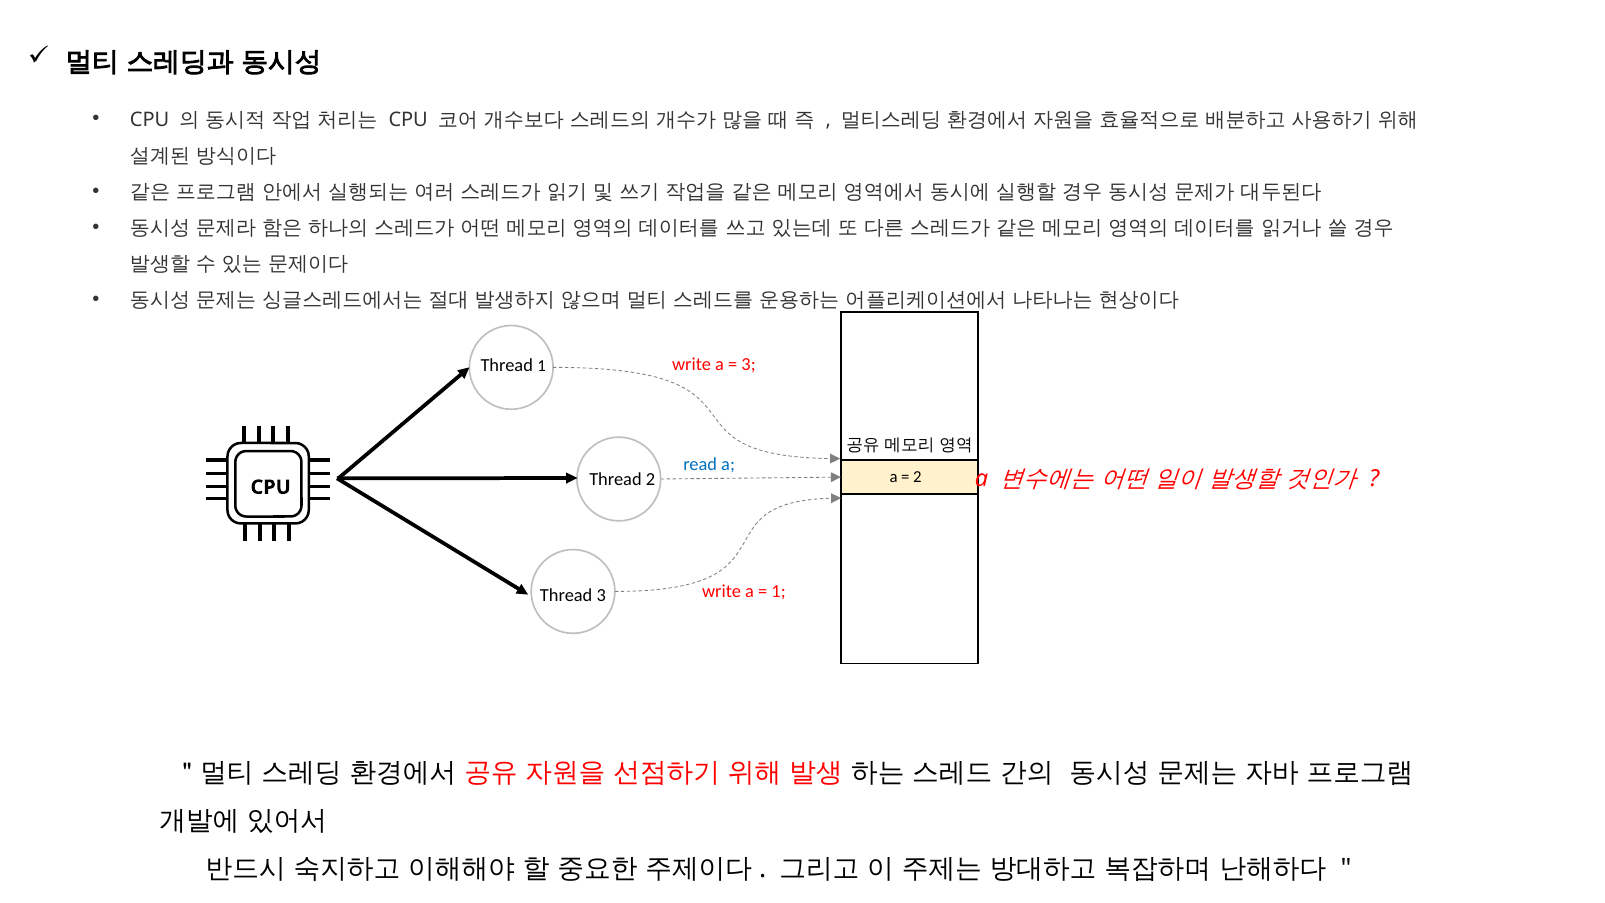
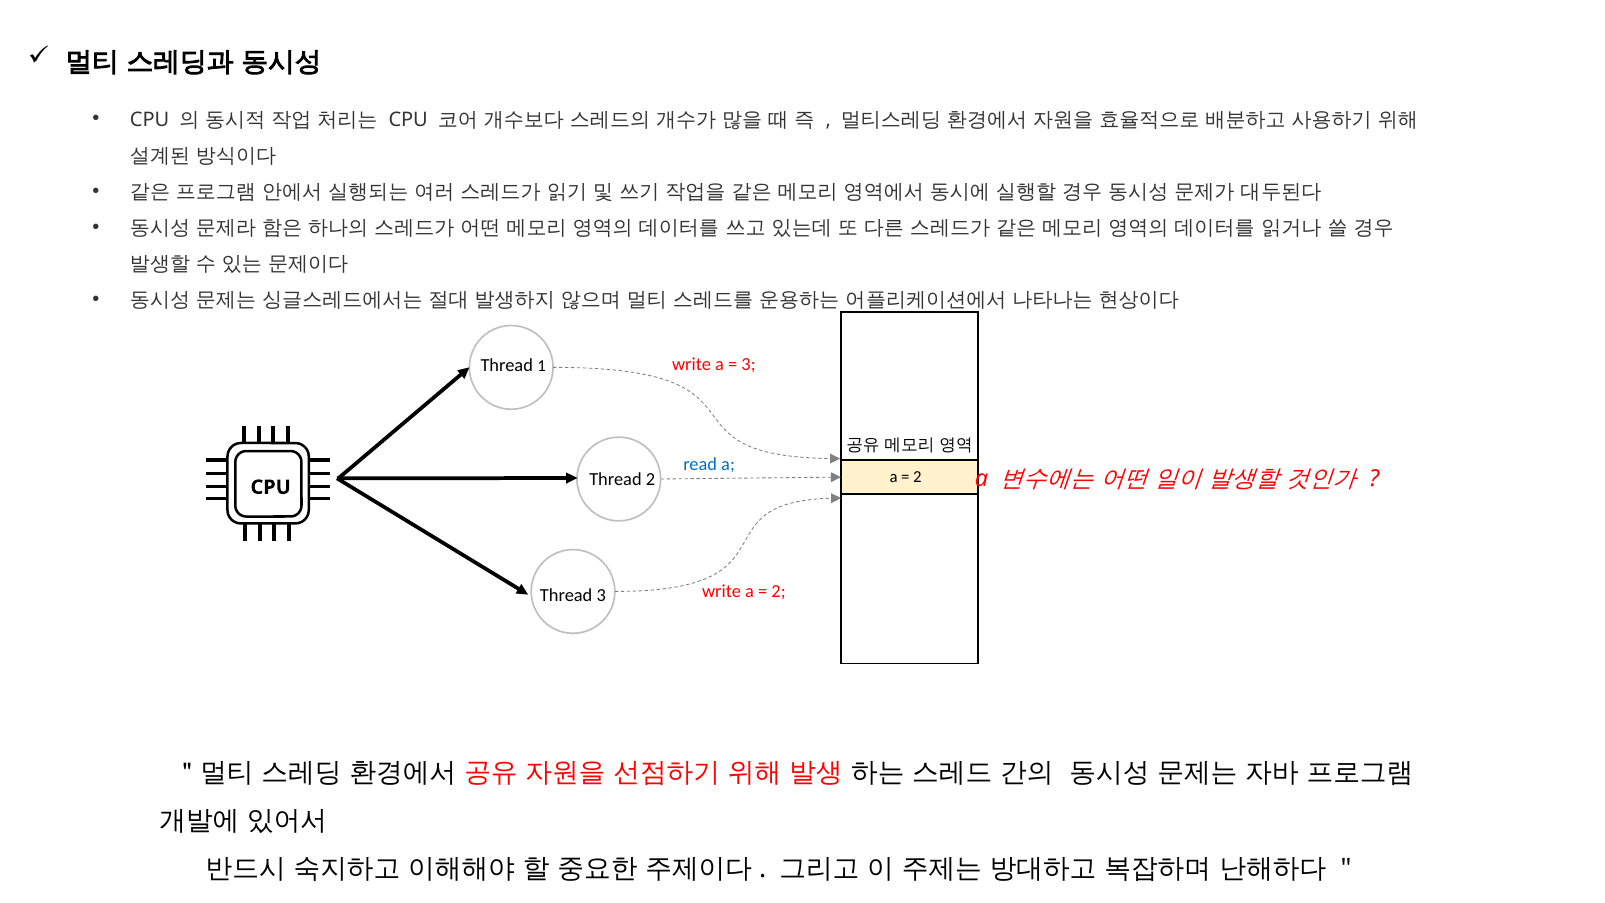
1 at (779, 591): 1 -> 2
